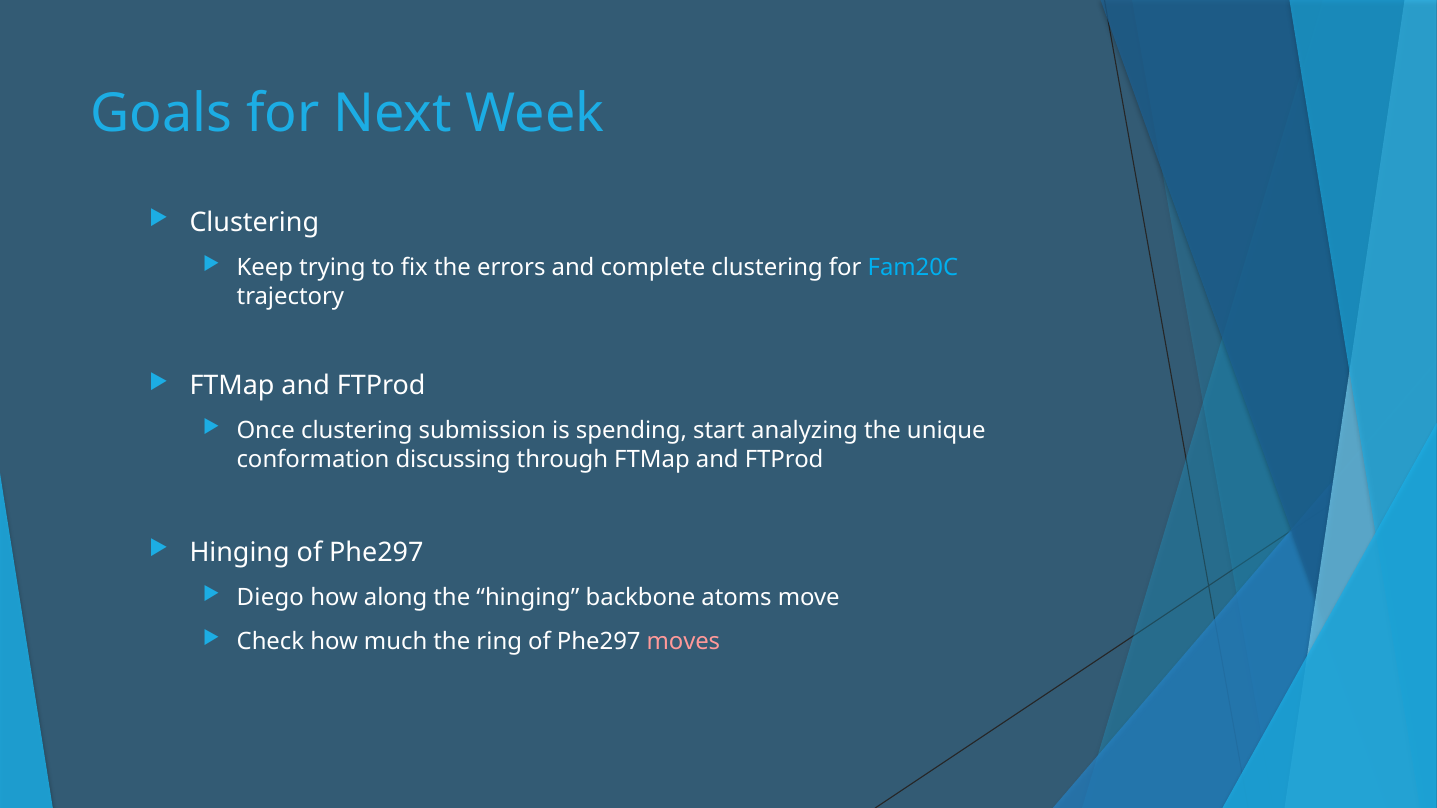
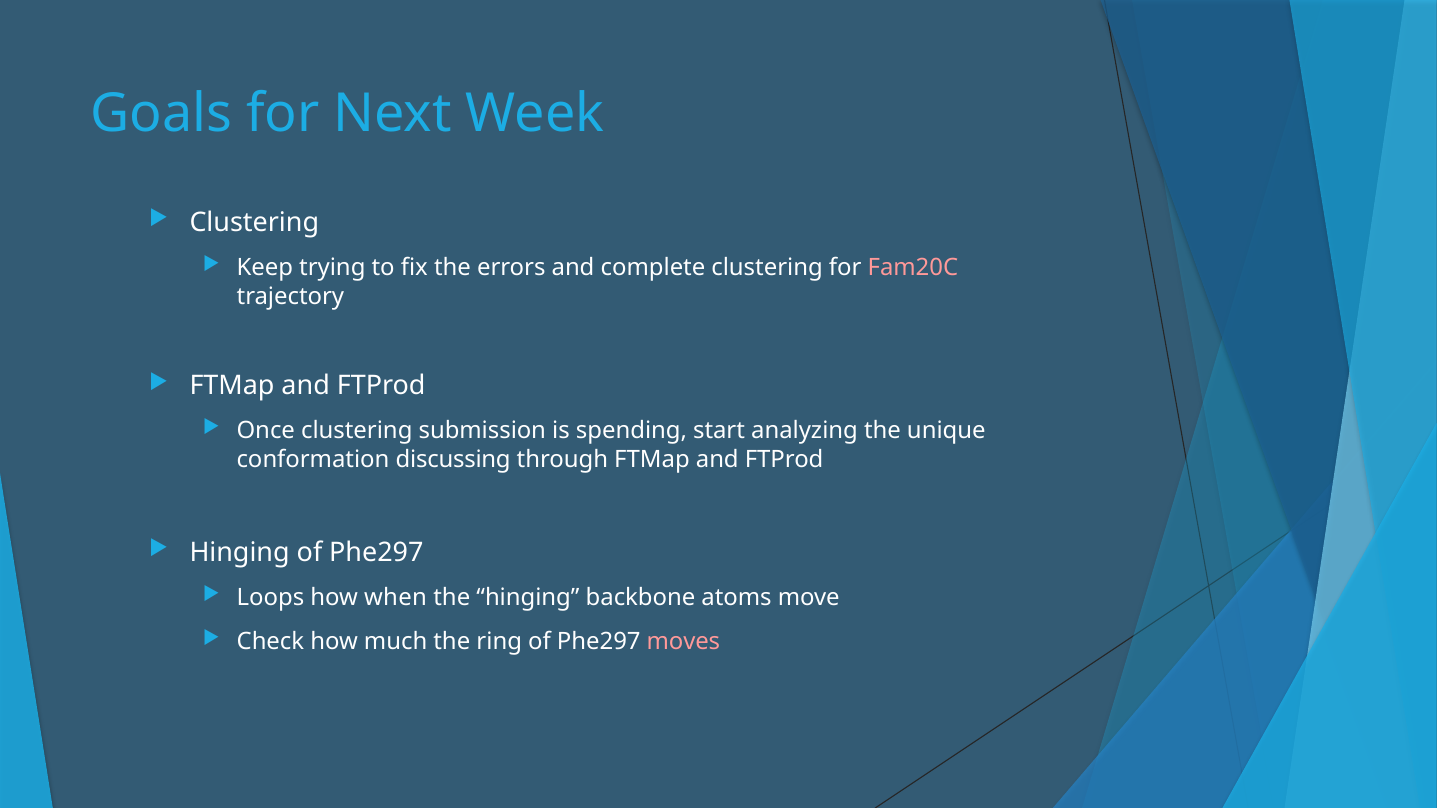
Fam20C colour: light blue -> pink
Diego: Diego -> Loops
along: along -> when
